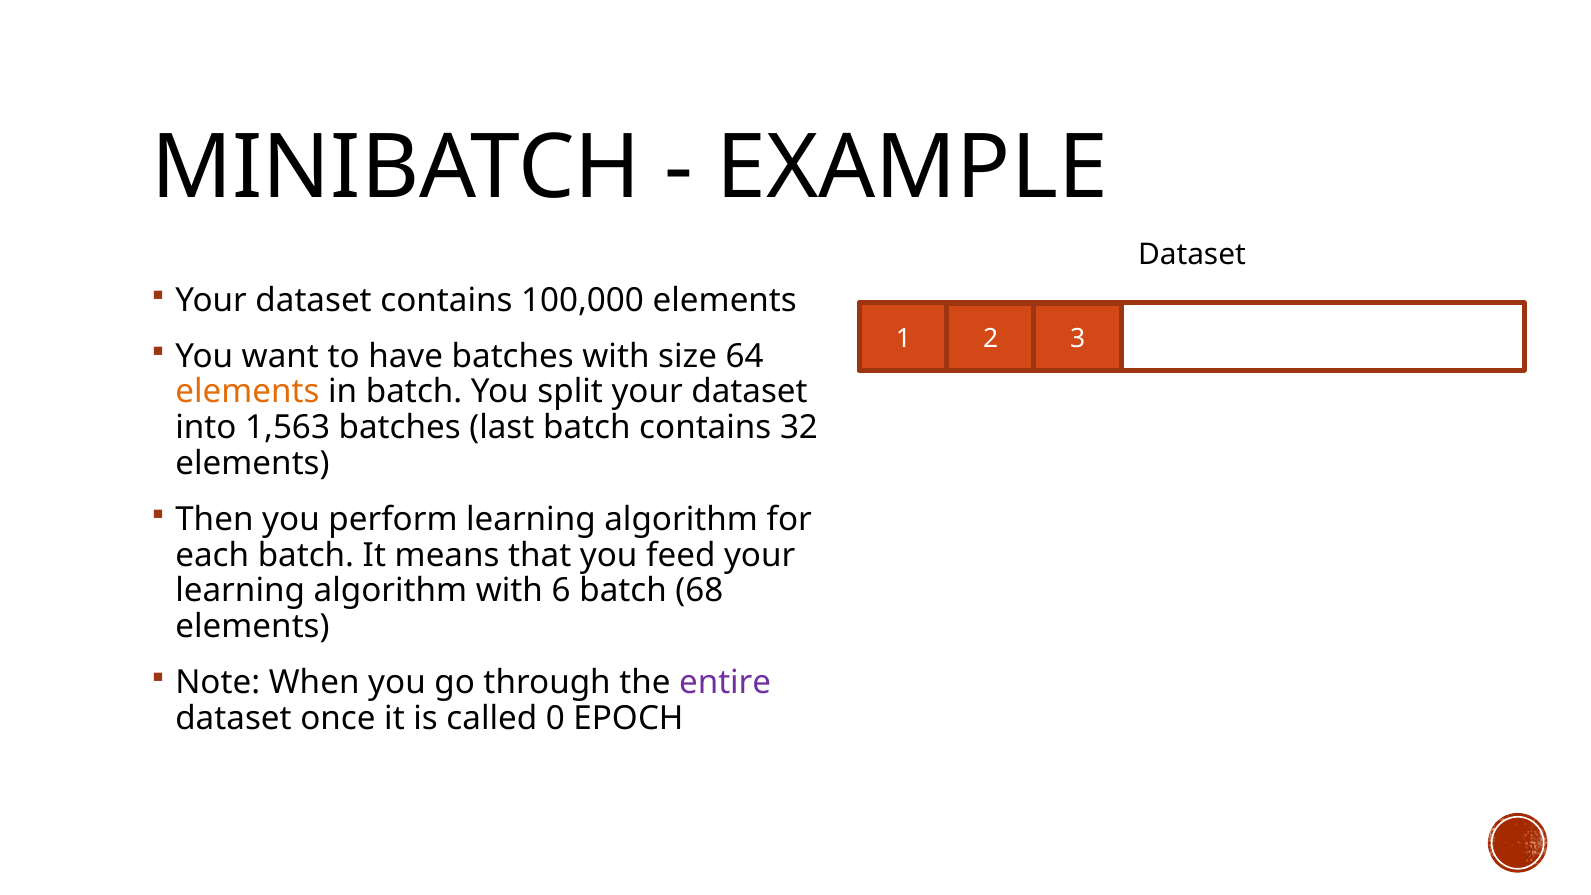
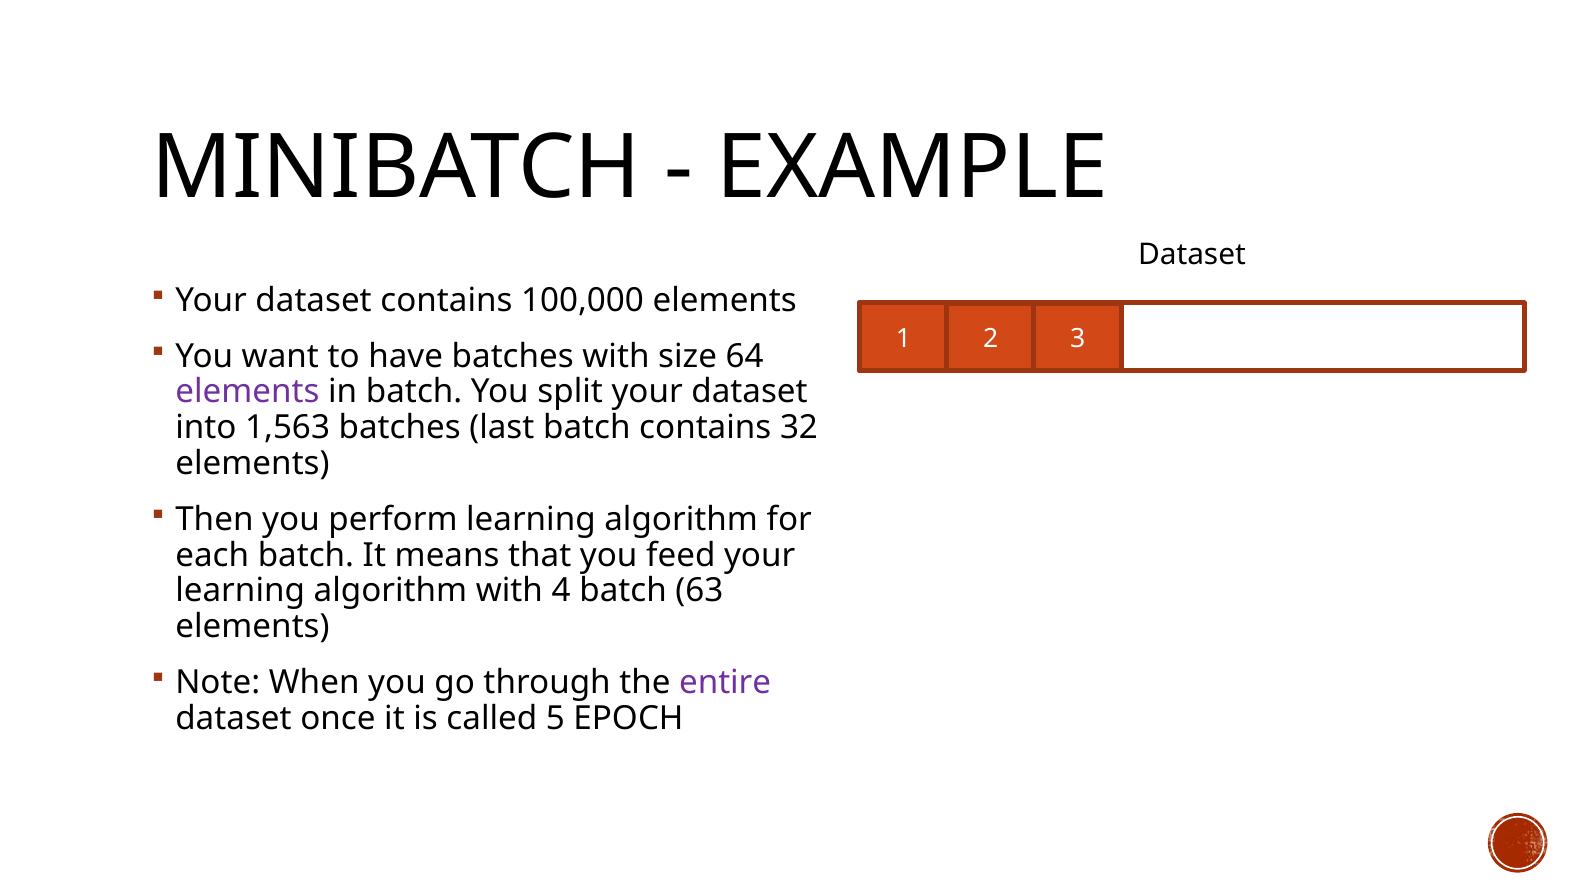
elements at (248, 392) colour: orange -> purple
6: 6 -> 4
68: 68 -> 63
0: 0 -> 5
